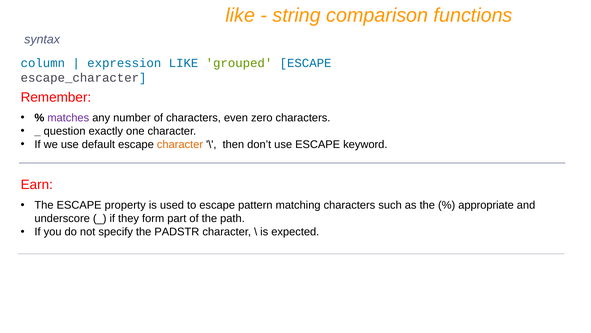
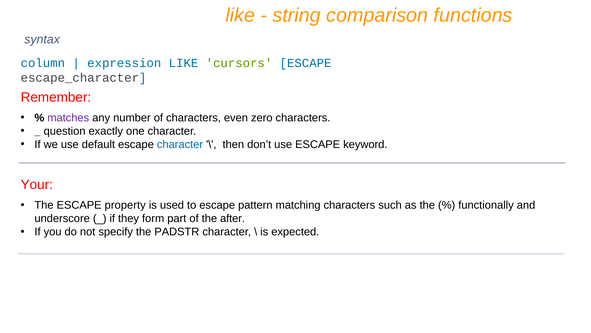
grouped: grouped -> cursors
character at (180, 144) colour: orange -> blue
Earn: Earn -> Your
appropriate: appropriate -> functionally
path: path -> after
